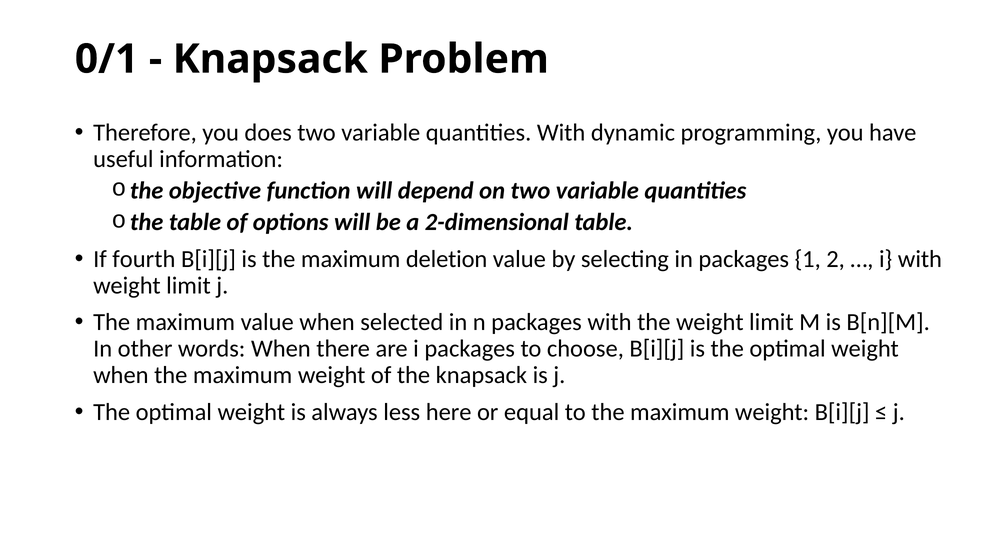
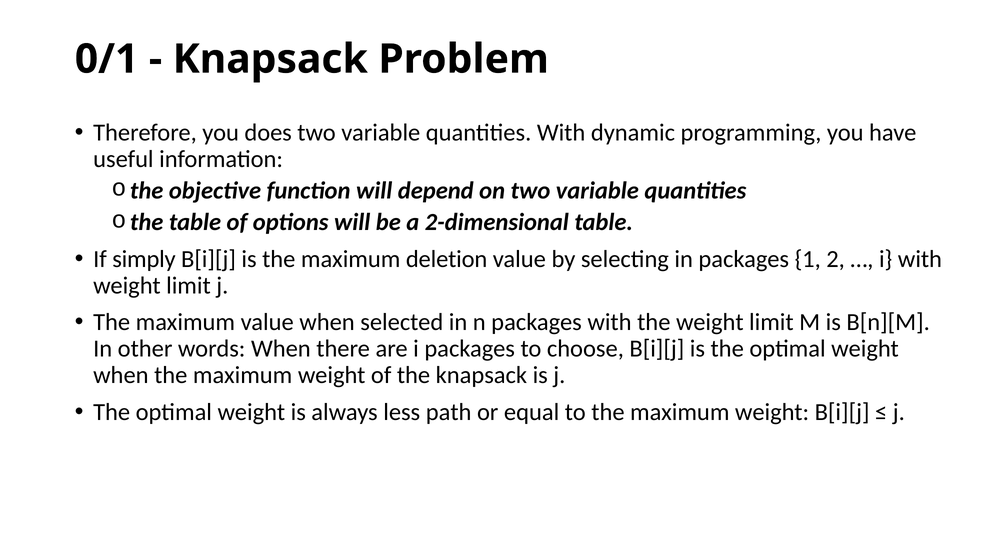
fourth: fourth -> simply
here: here -> path
